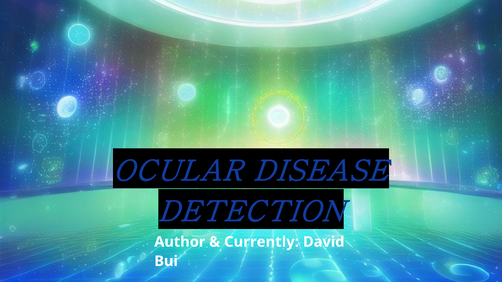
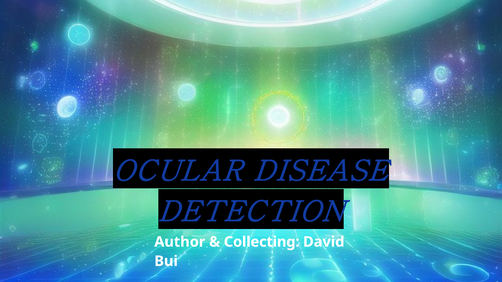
Currently: Currently -> Collecting
